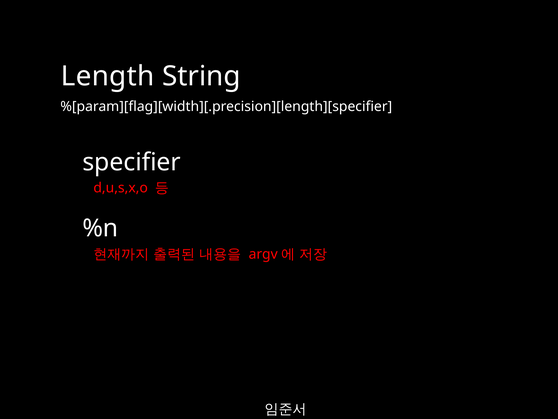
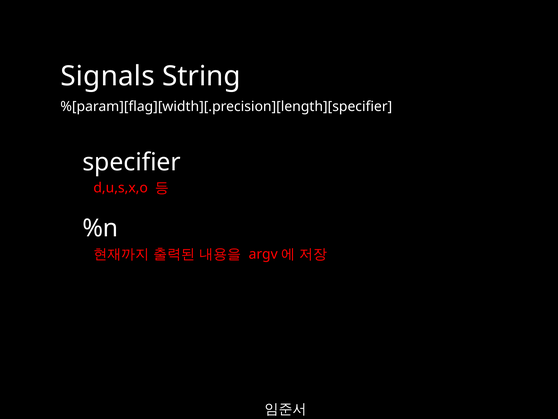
Length: Length -> Signals
